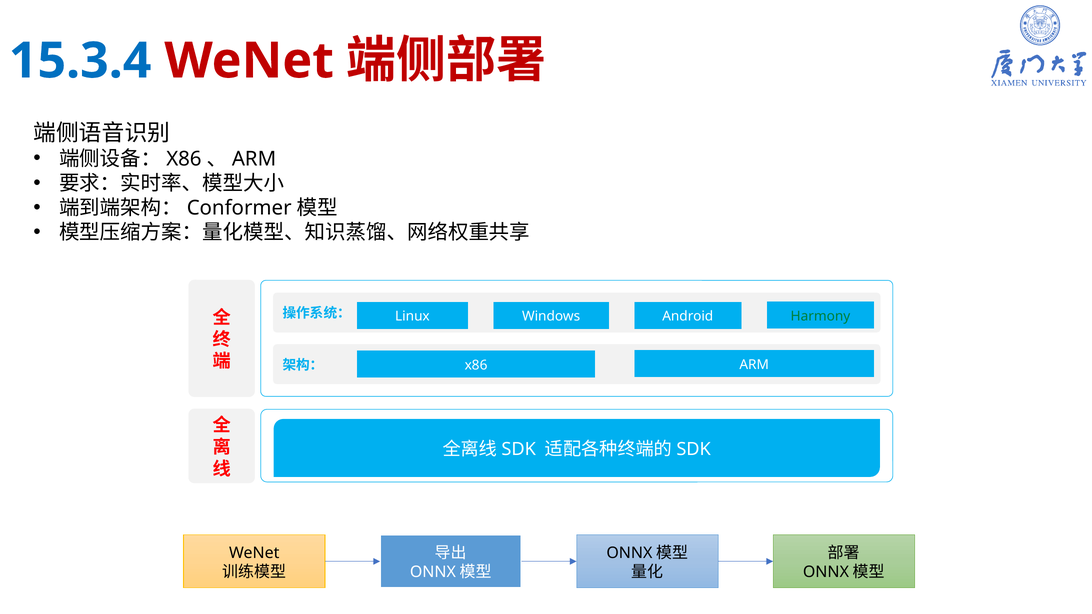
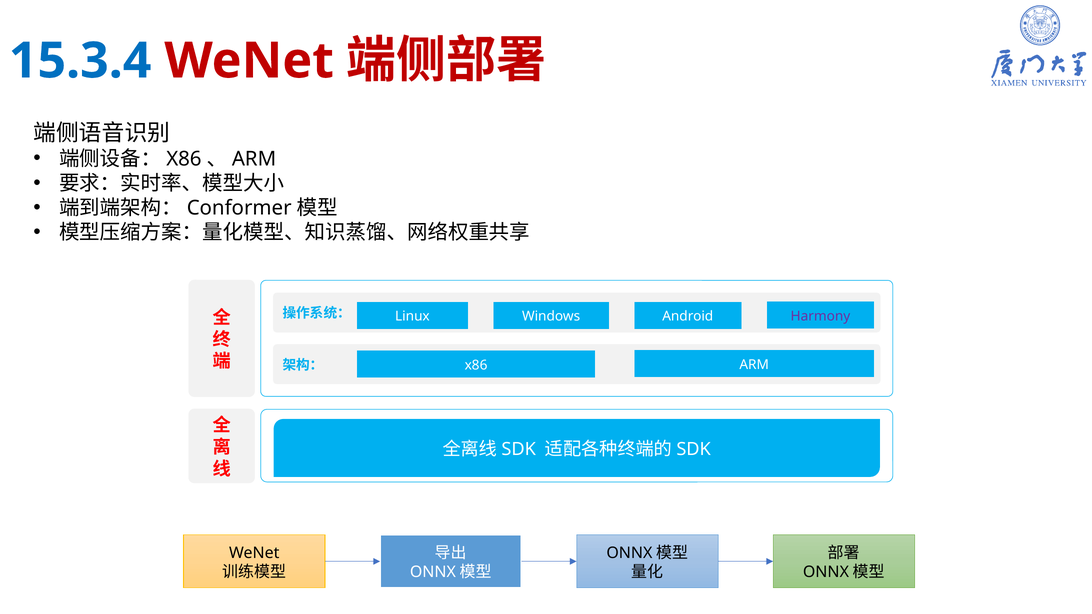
Harmony colour: green -> purple
